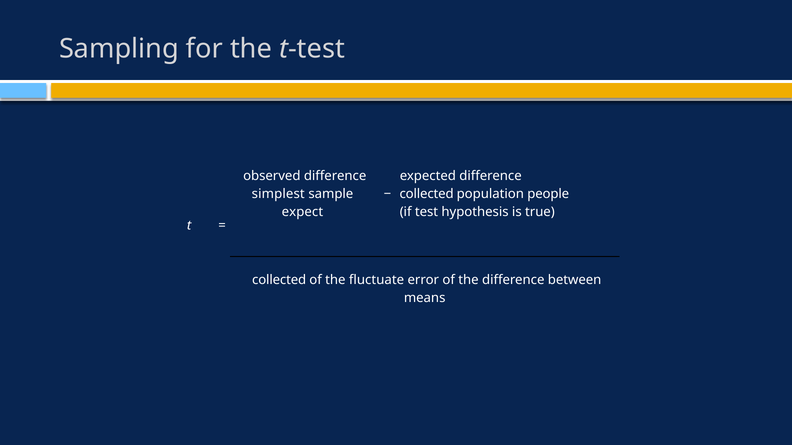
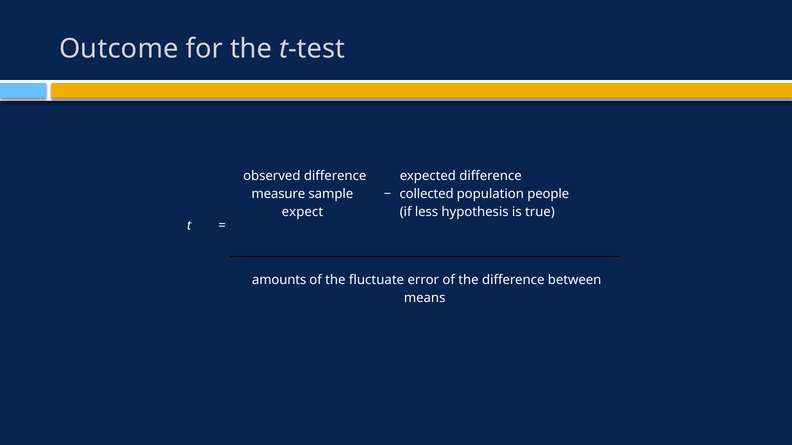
Sampling: Sampling -> Outcome
simplest: simplest -> measure
test: test -> less
collected at (279, 280): collected -> amounts
